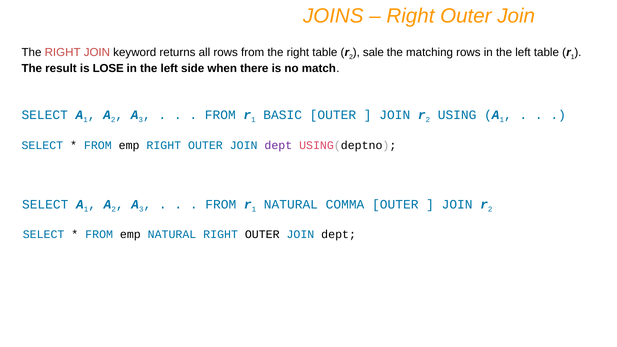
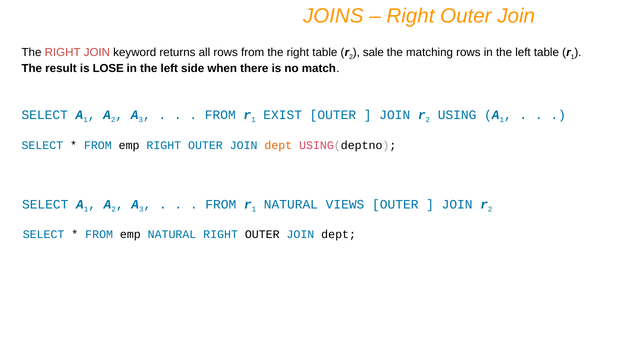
BASIC: BASIC -> EXIST
dept at (278, 146) colour: purple -> orange
COMMA: COMMA -> VIEWS
